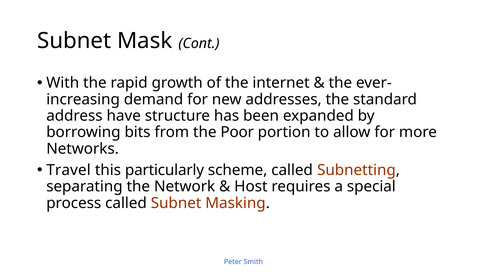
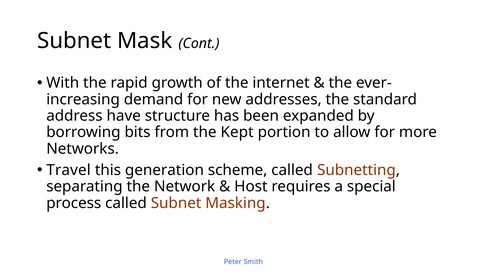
Poor: Poor -> Kept
particularly: particularly -> generation
